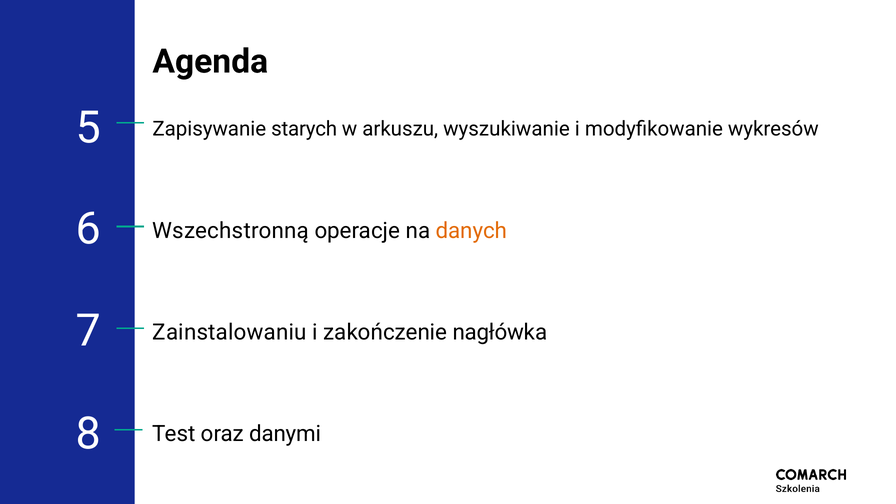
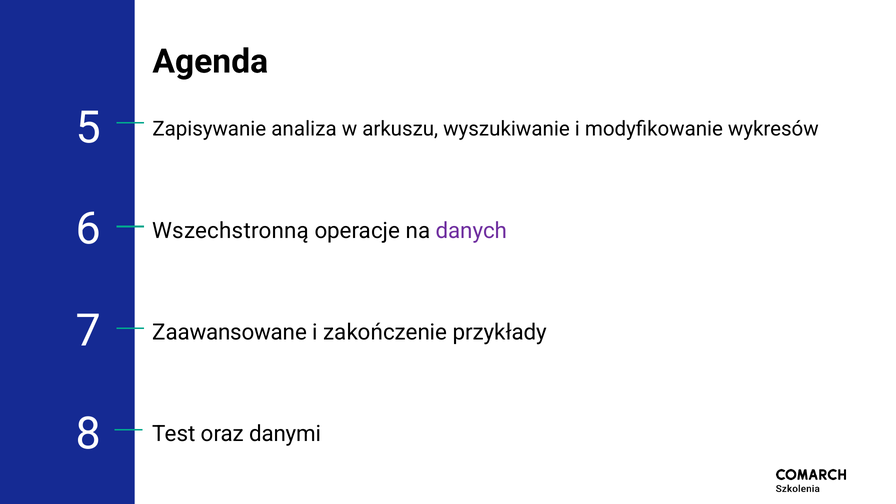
starych: starych -> analiza
danych colour: orange -> purple
Zainstalowaniu: Zainstalowaniu -> Zaawansowane
nagłówka: nagłówka -> przykłady
